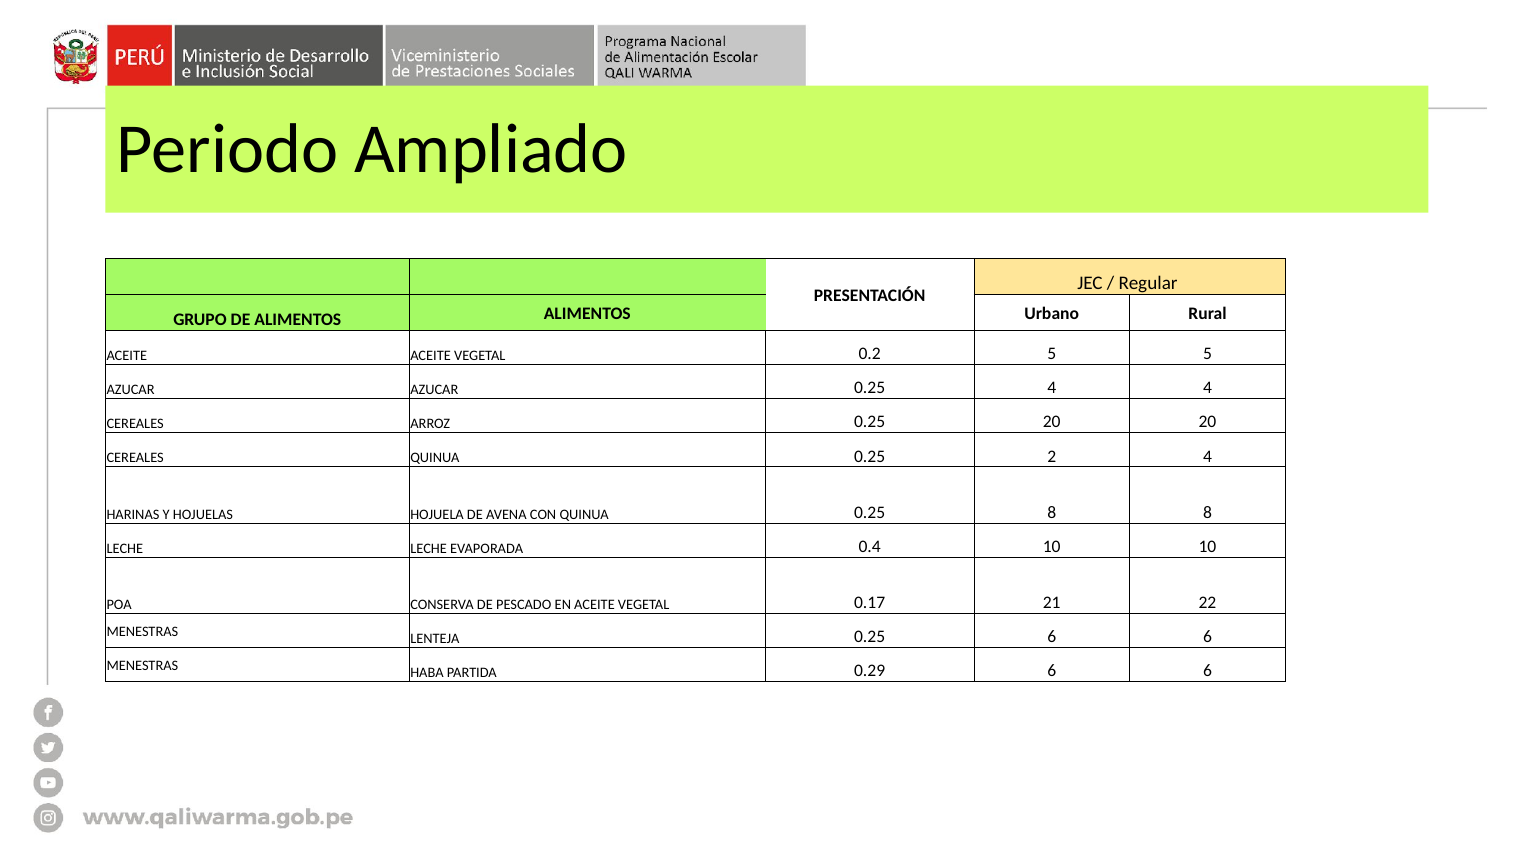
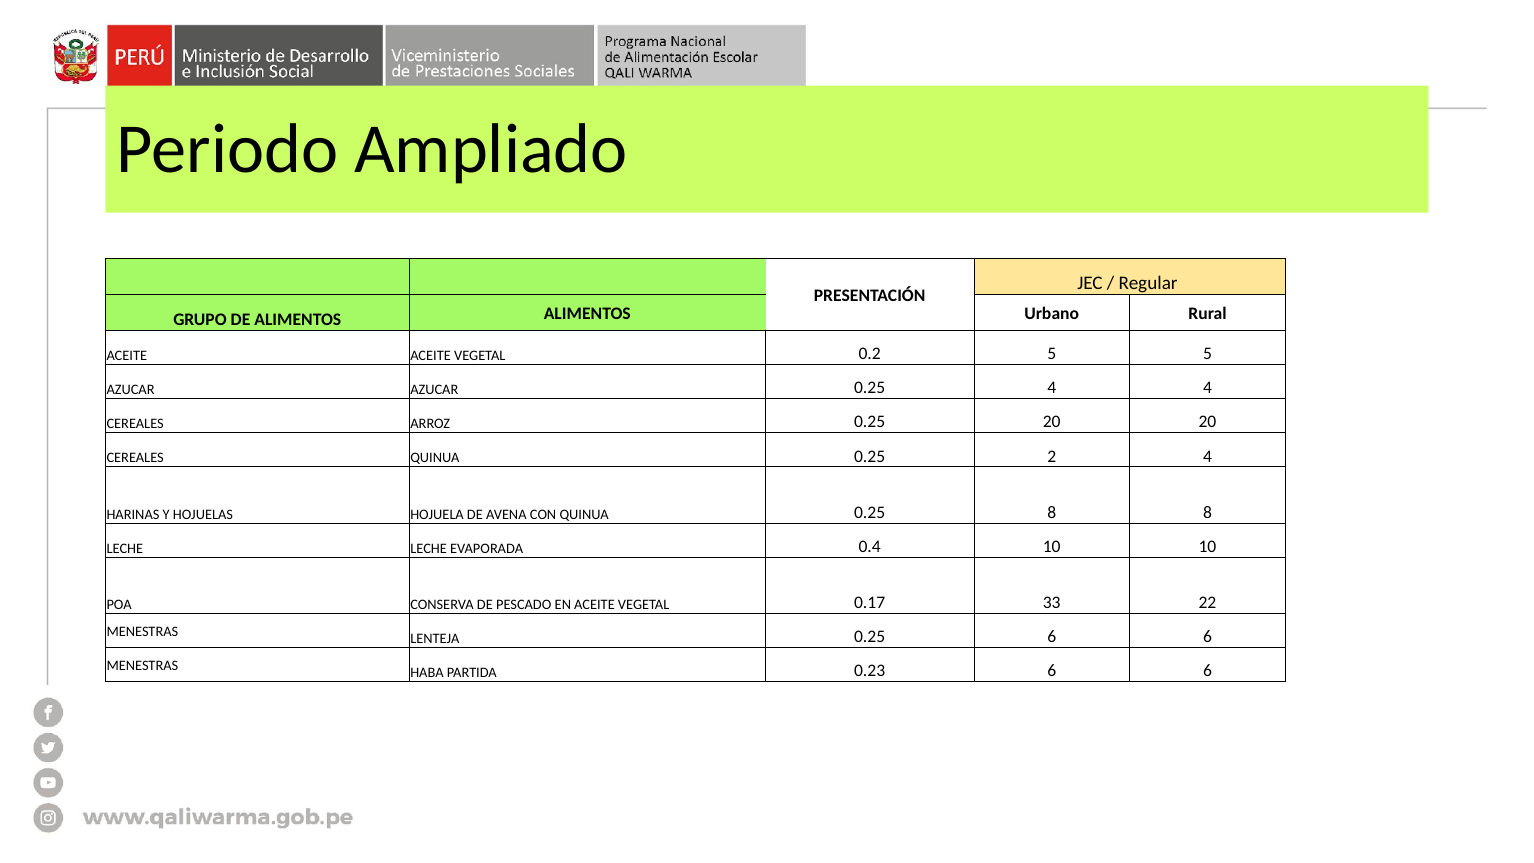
21: 21 -> 33
0.29: 0.29 -> 0.23
